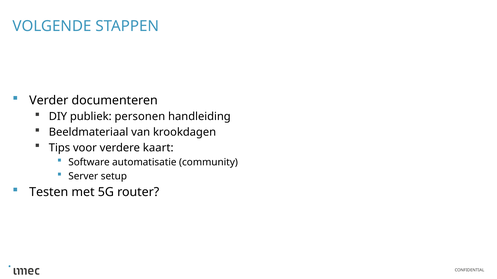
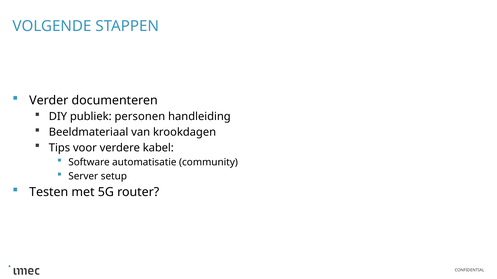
kaart: kaart -> kabel
